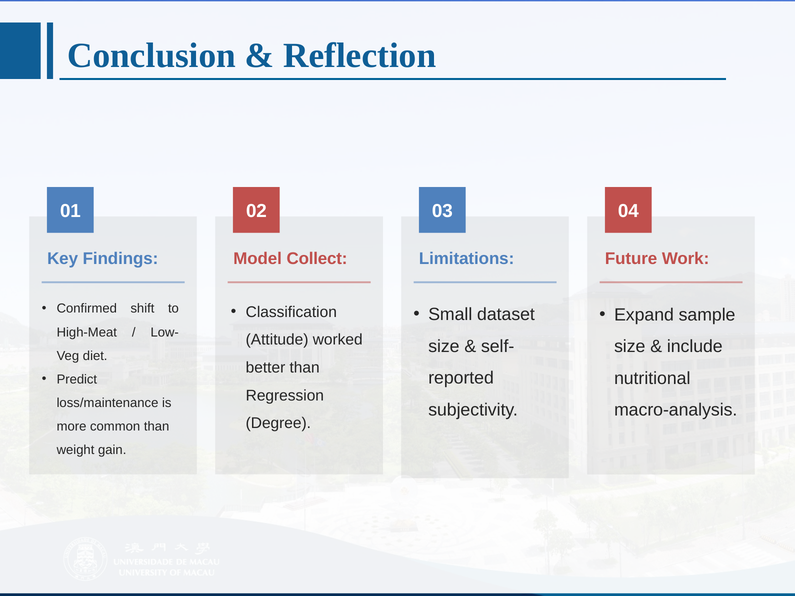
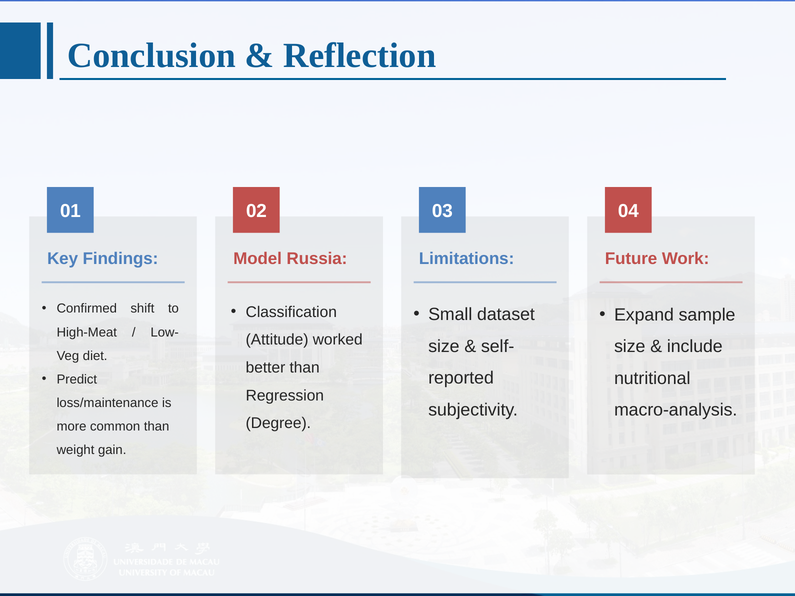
Collect: Collect -> Russia
